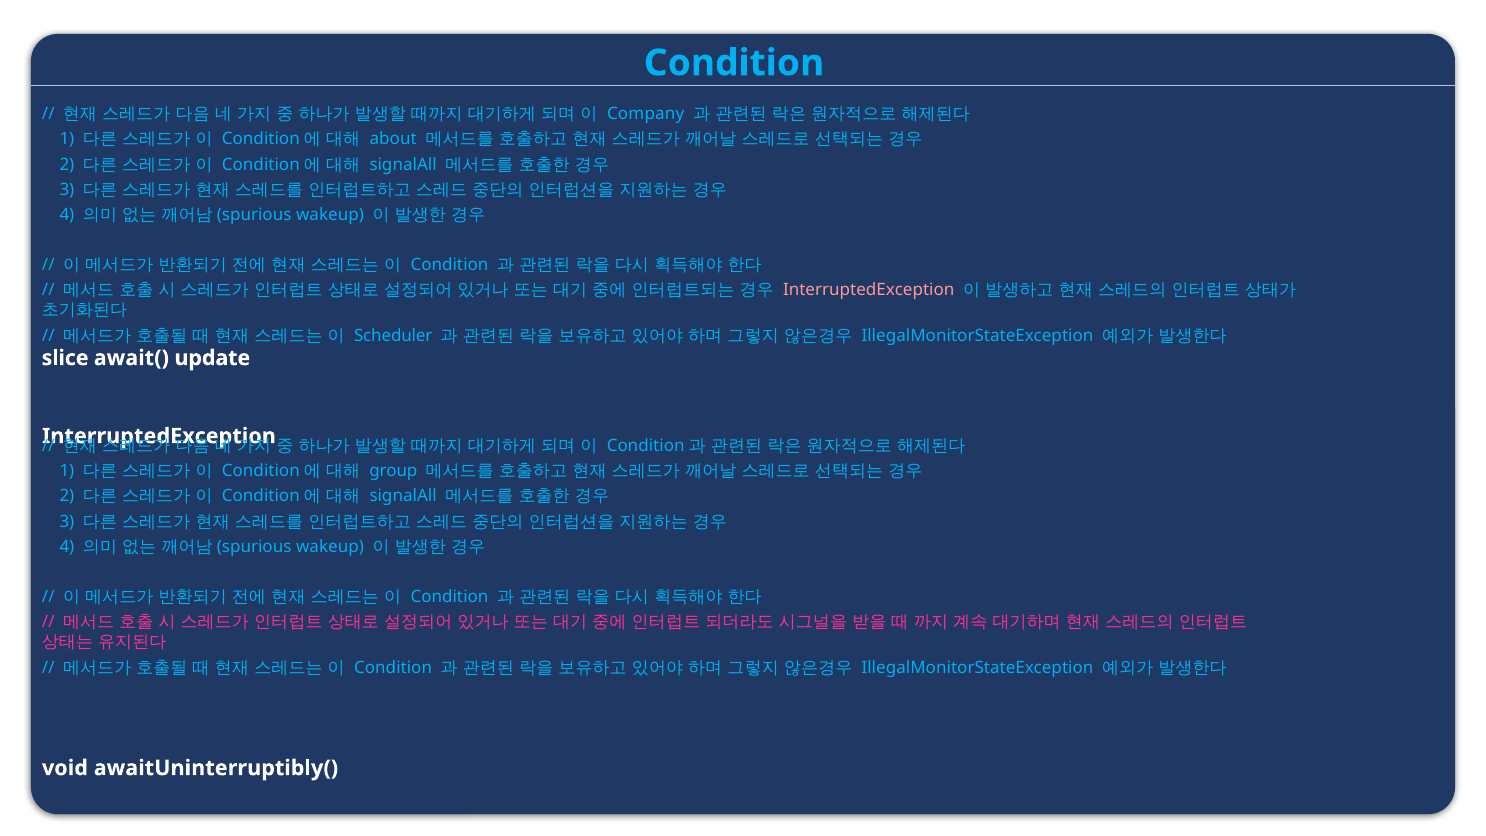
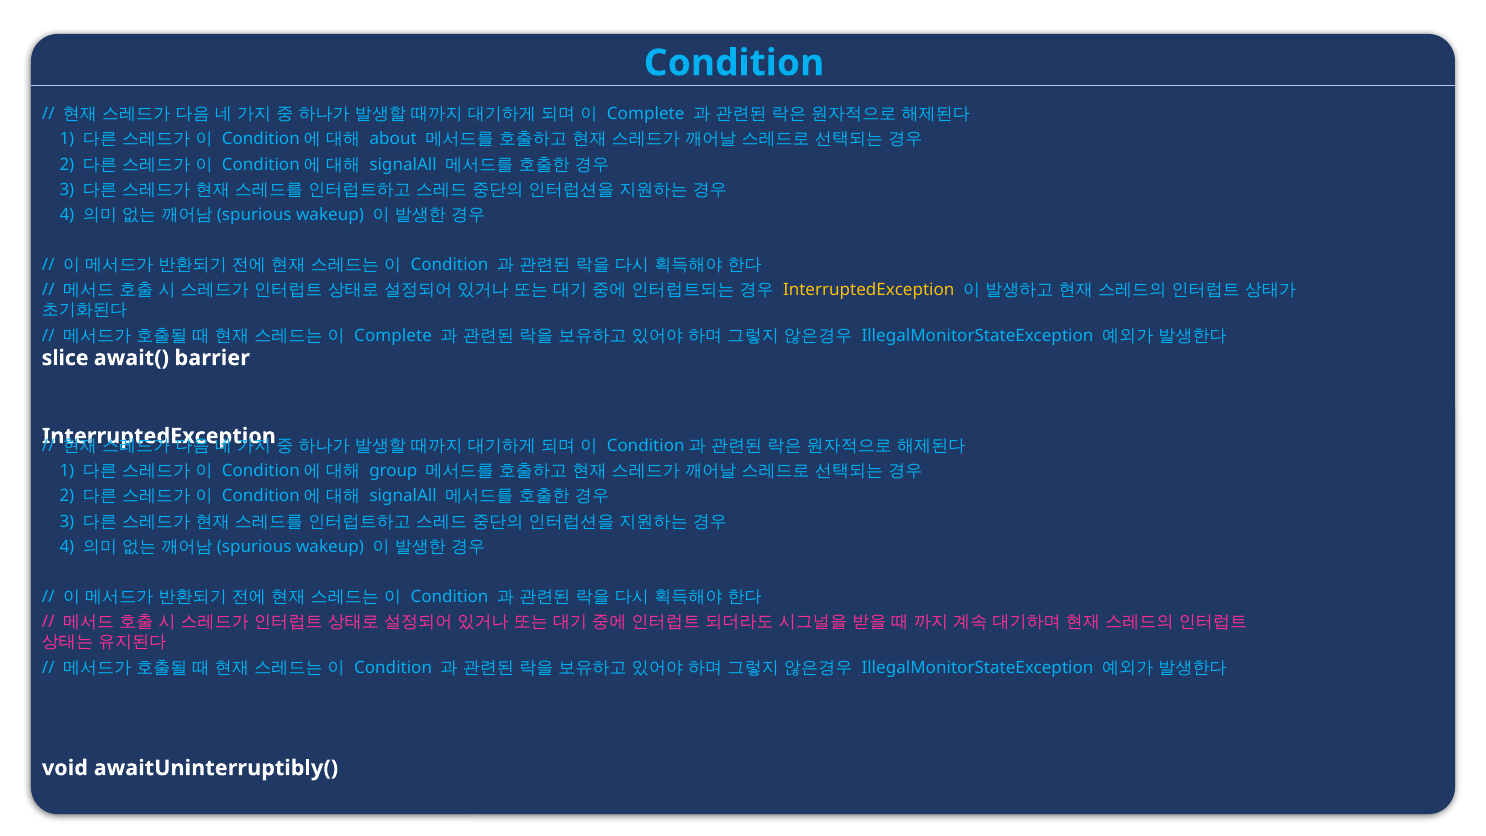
Company at (646, 114): Company -> Complete
InterruptedException at (869, 290) colour: pink -> yellow
Scheduler at (393, 335): Scheduler -> Complete
update: update -> barrier
